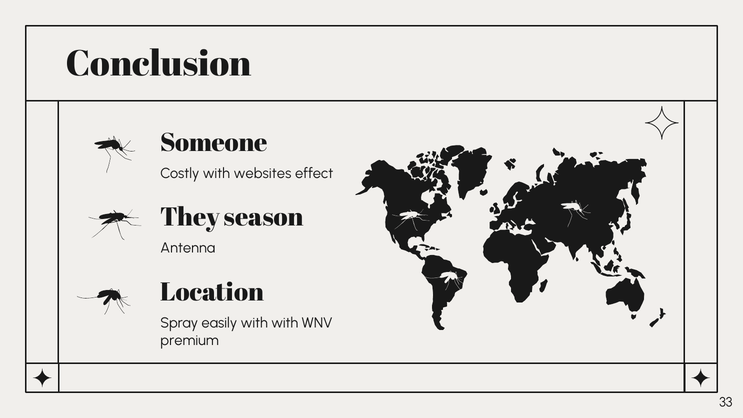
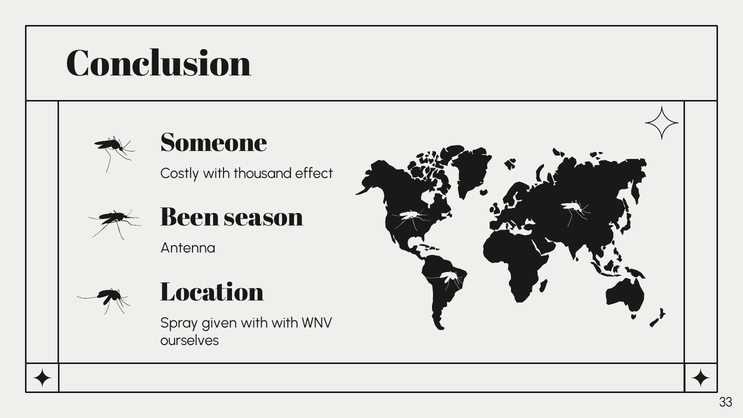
websites: websites -> thousand
They: They -> Been
easily: easily -> given
premium: premium -> ourselves
